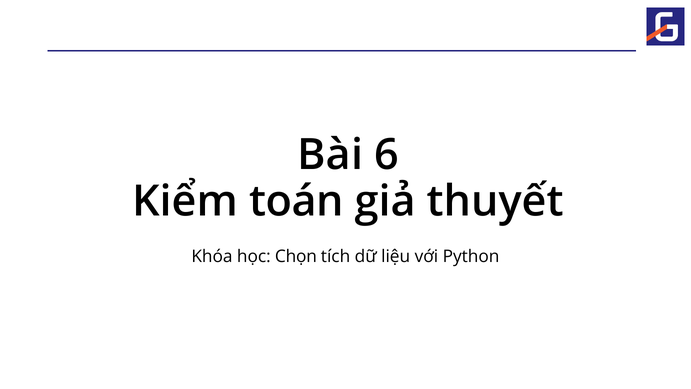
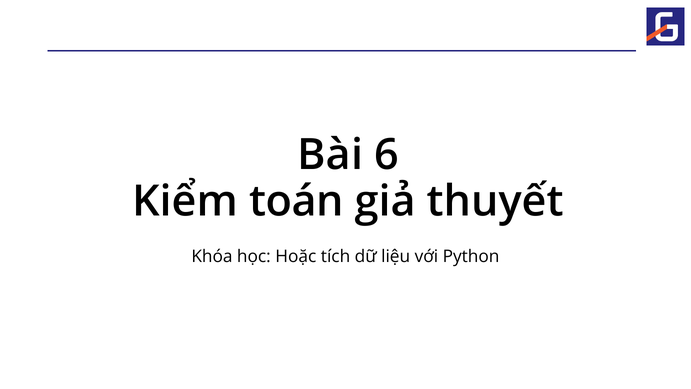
Chọn: Chọn -> Hoặc
